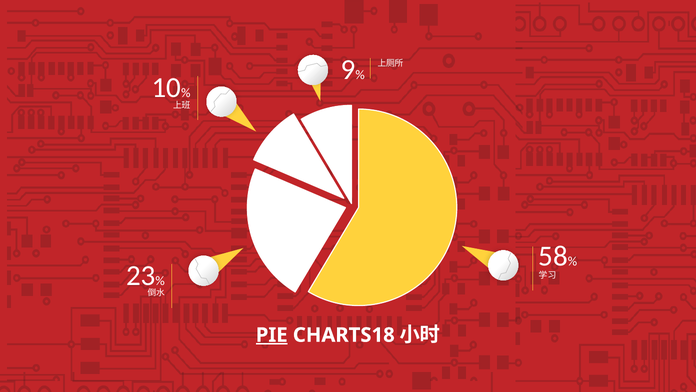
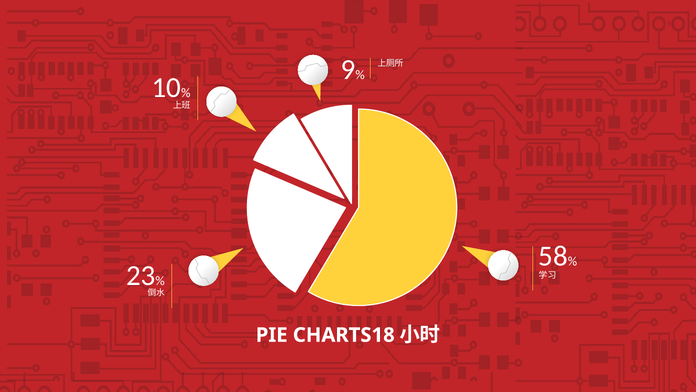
PIE underline: present -> none
